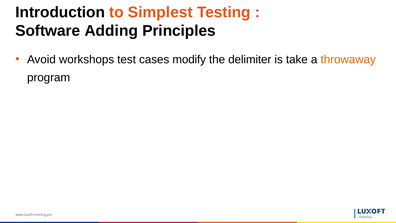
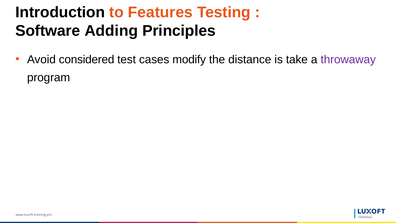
Simplest: Simplest -> Features
workshops: workshops -> considered
delimiter: delimiter -> distance
throwaway colour: orange -> purple
